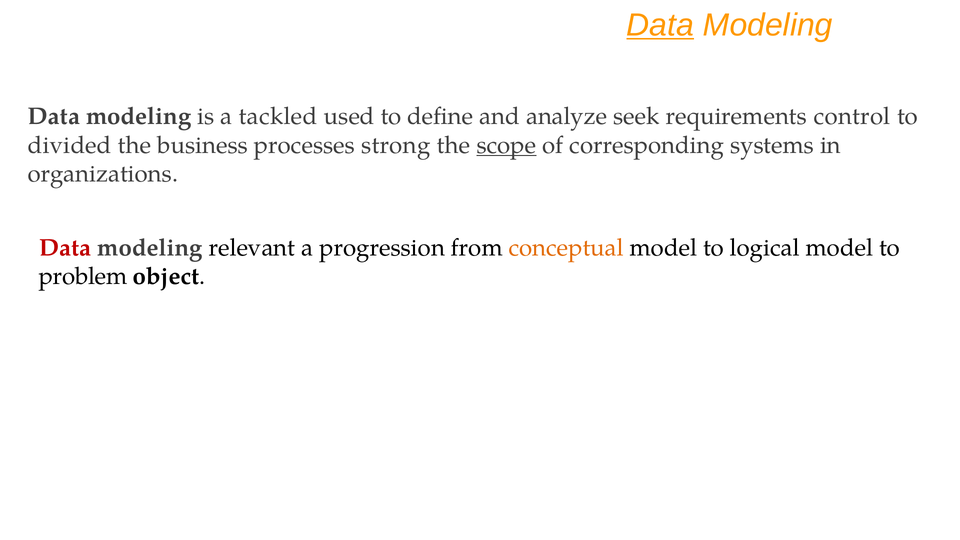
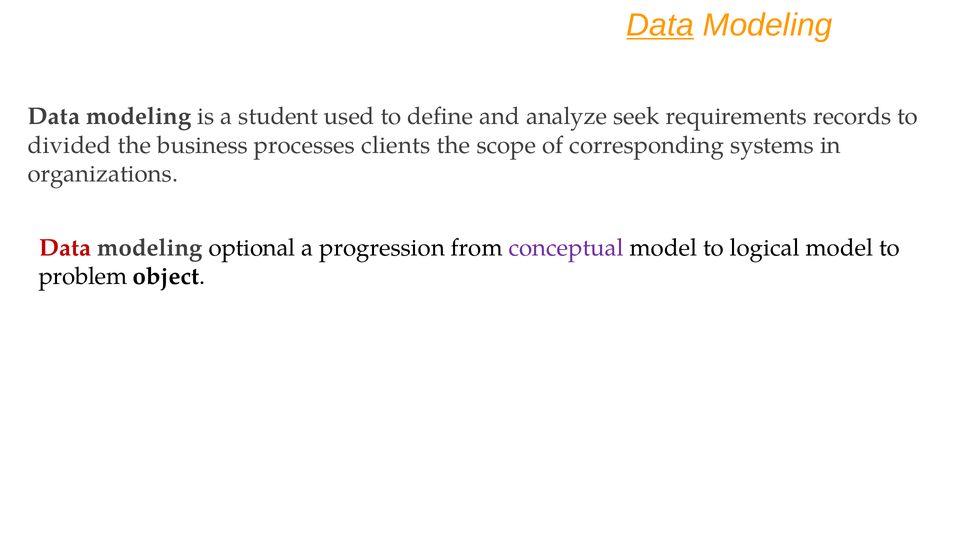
tackled: tackled -> student
control: control -> records
strong: strong -> clients
scope underline: present -> none
relevant: relevant -> optional
conceptual colour: orange -> purple
